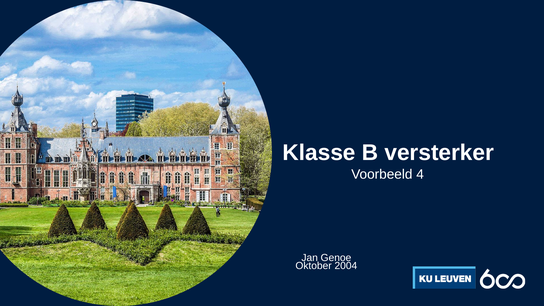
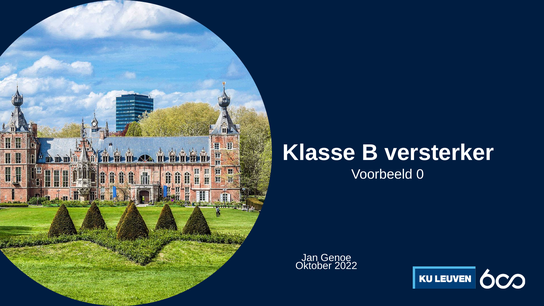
4: 4 -> 0
2004: 2004 -> 2022
